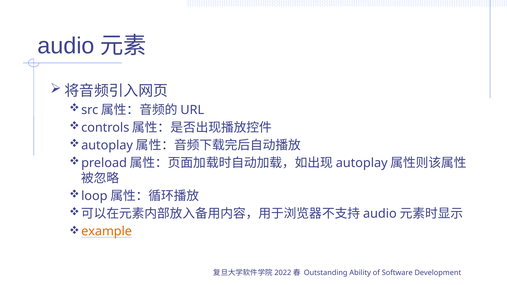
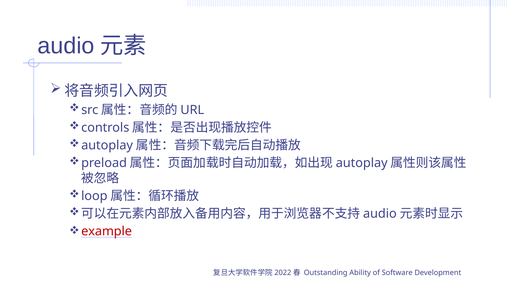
example colour: orange -> red
